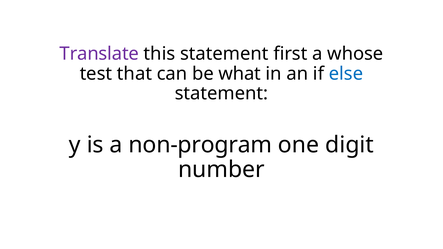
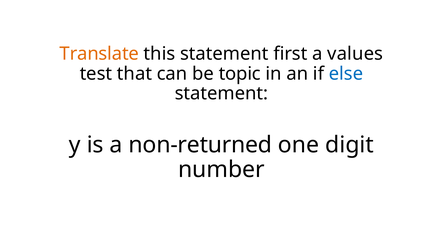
Translate colour: purple -> orange
whose: whose -> values
what: what -> topic
non-program: non-program -> non-returned
